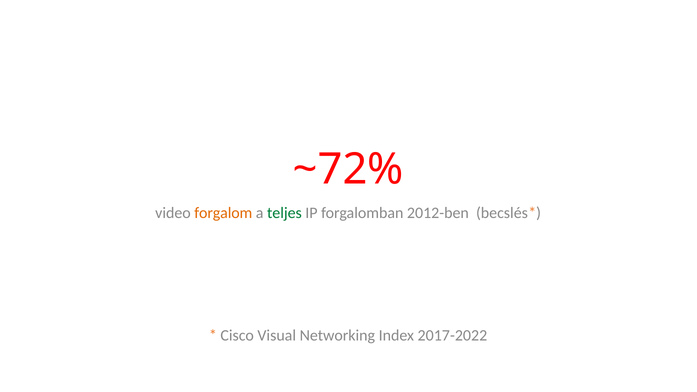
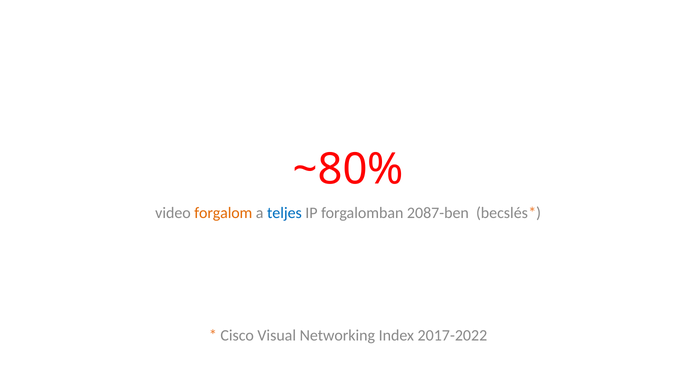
~72%: ~72% -> ~80%
teljes colour: green -> blue
2012-ben: 2012-ben -> 2087-ben
